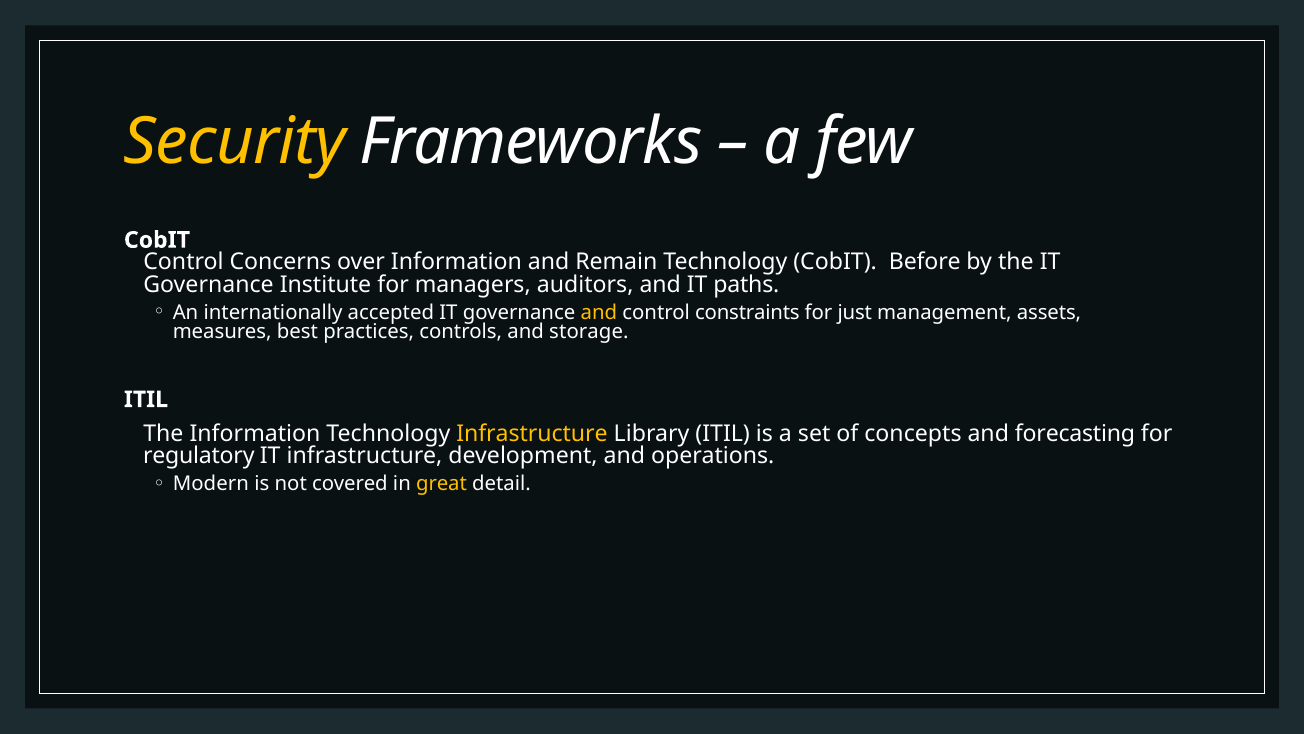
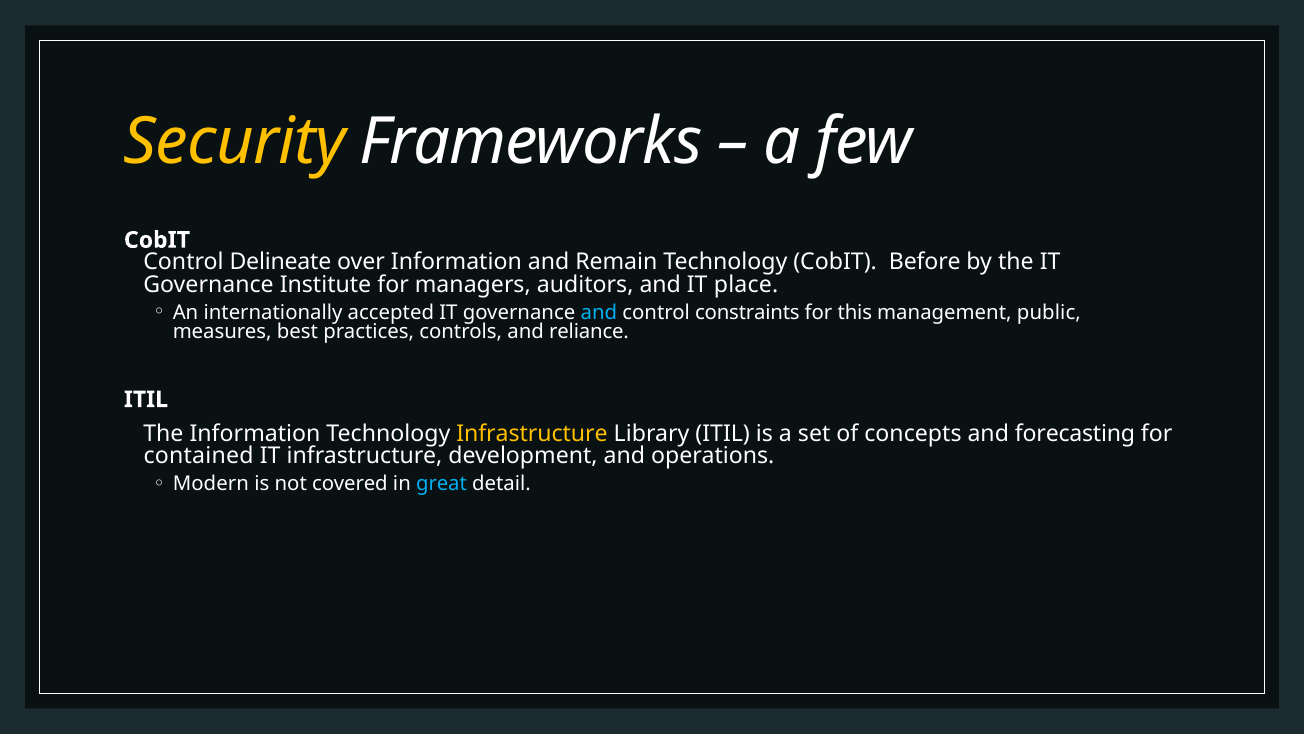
Concerns: Concerns -> Delineate
paths: paths -> place
and at (599, 312) colour: yellow -> light blue
just: just -> this
assets: assets -> public
storage: storage -> reliance
regulatory: regulatory -> contained
great colour: yellow -> light blue
